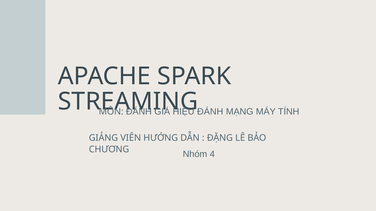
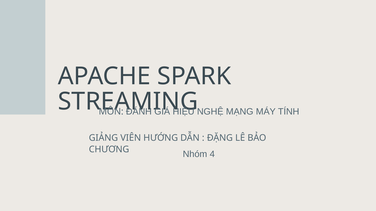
ĐÁNH at (210, 112): ĐÁNH -> NGHỆ
